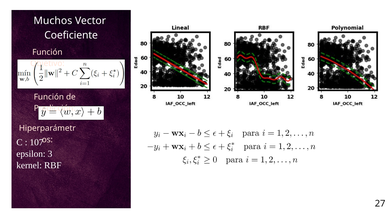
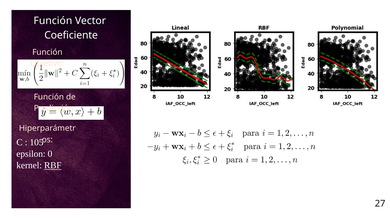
Muchos at (53, 21): Muchos -> Función
107: 107 -> 105
3: 3 -> 0
RBF underline: none -> present
